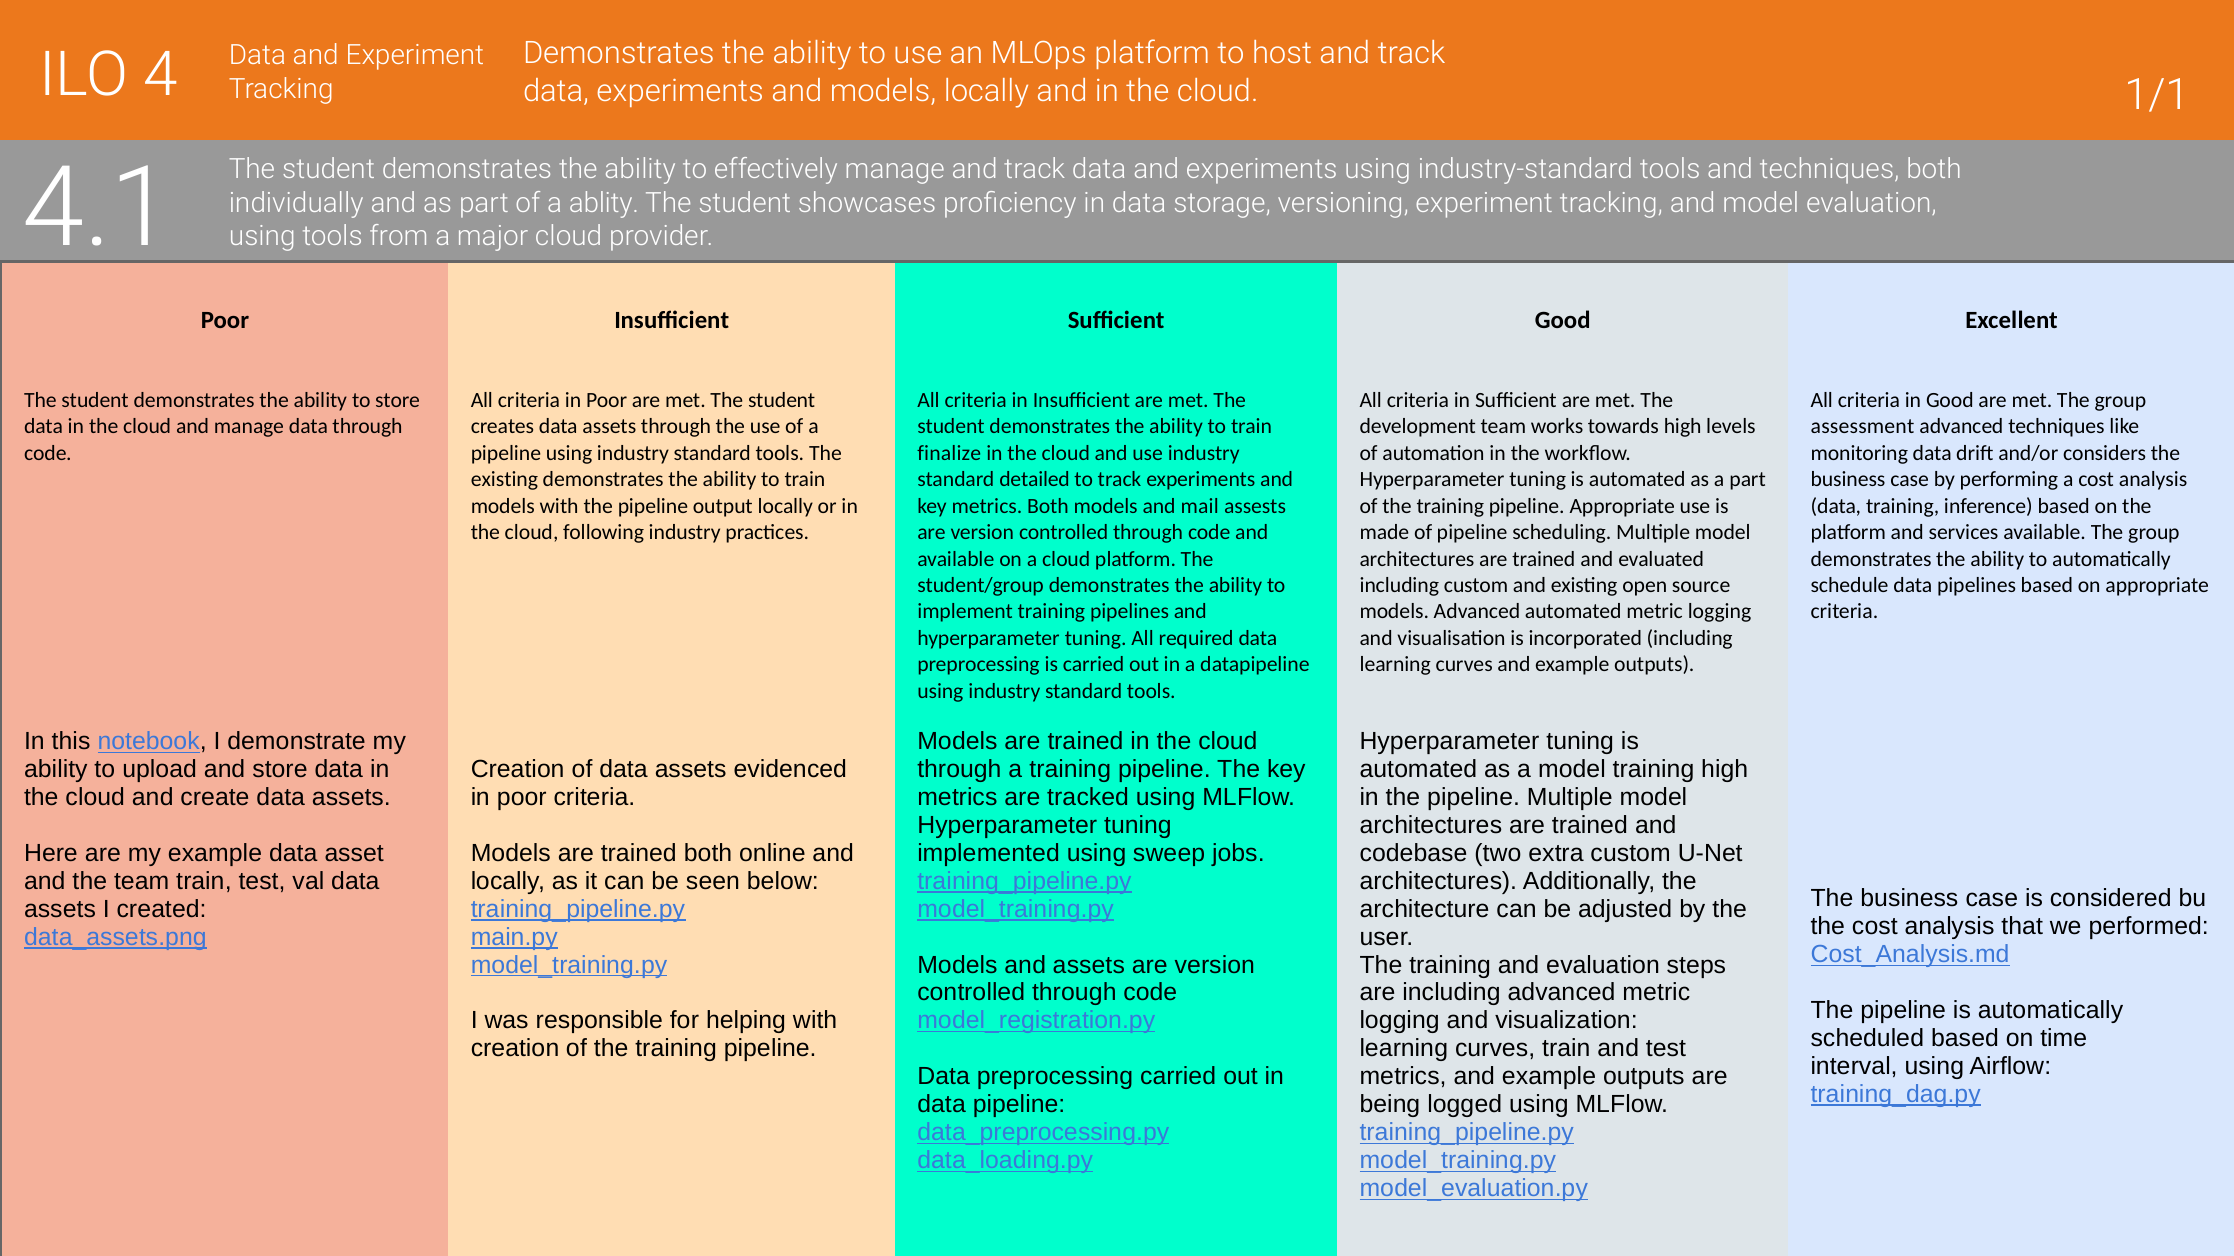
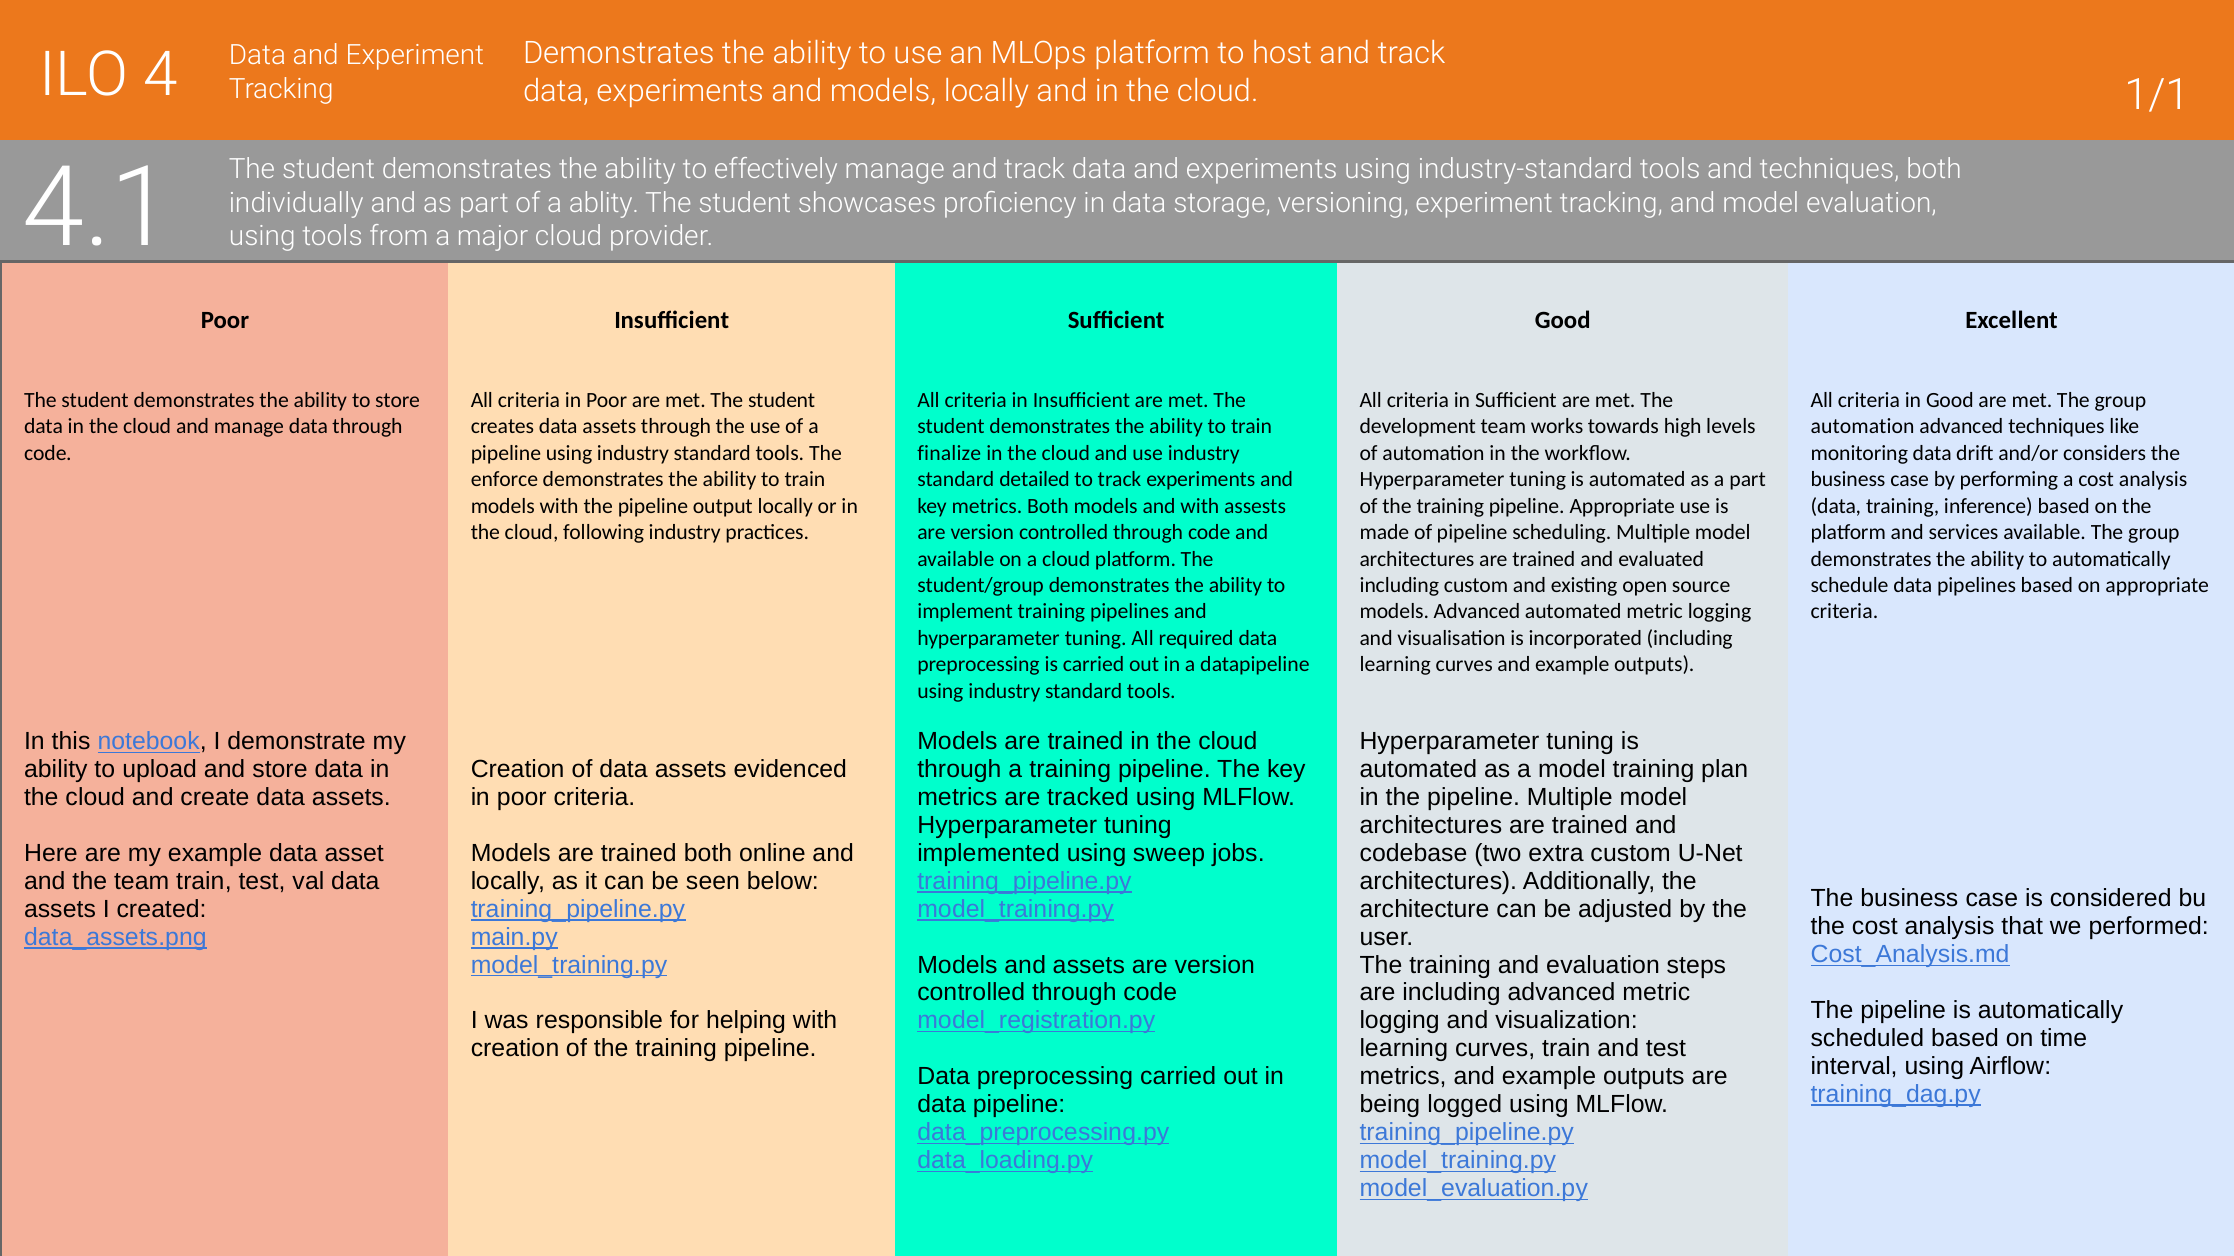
assessment at (1863, 427): assessment -> automation
existing at (504, 480): existing -> enforce
and mail: mail -> with
training high: high -> plan
